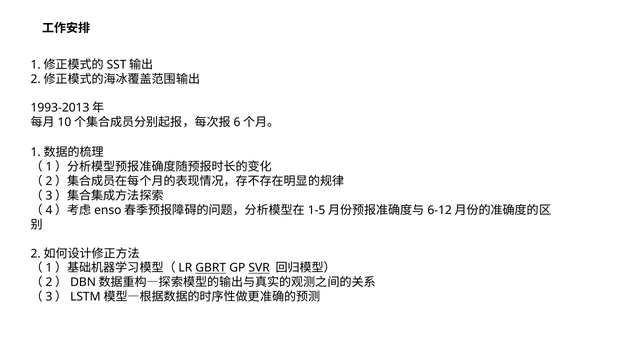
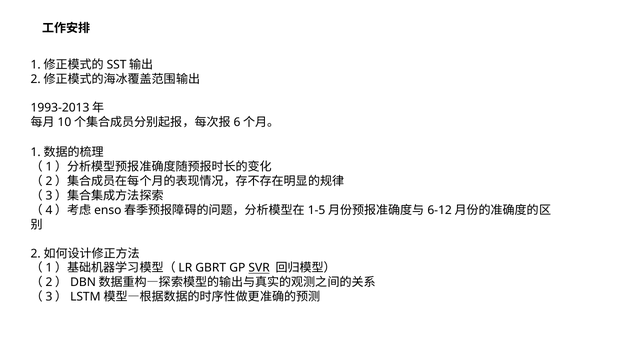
GBRT underline: present -> none
